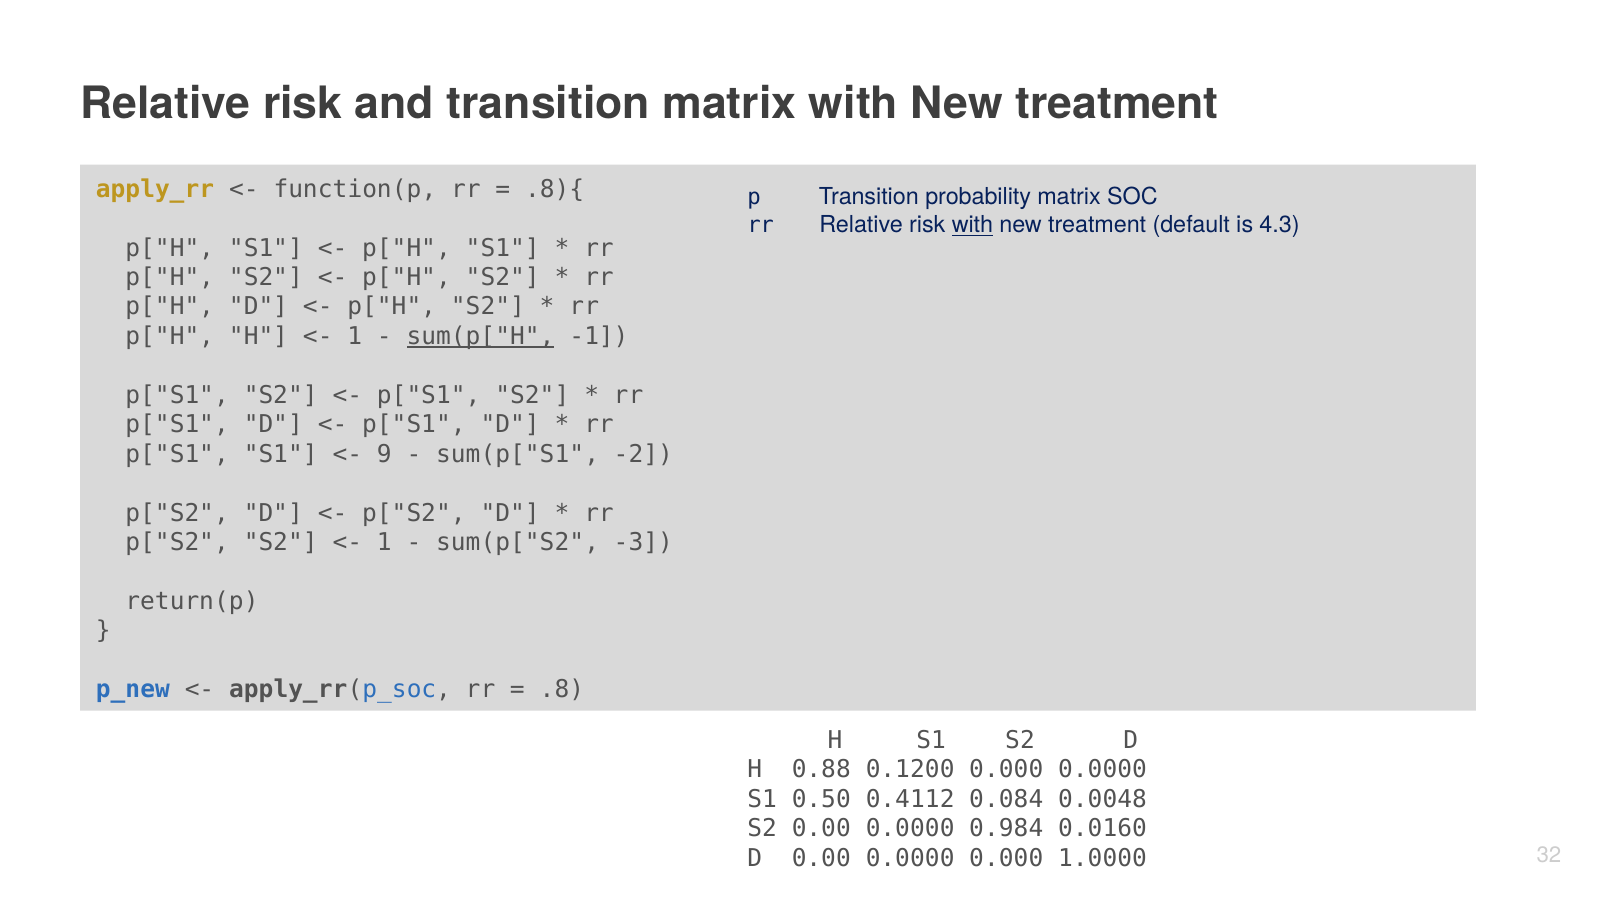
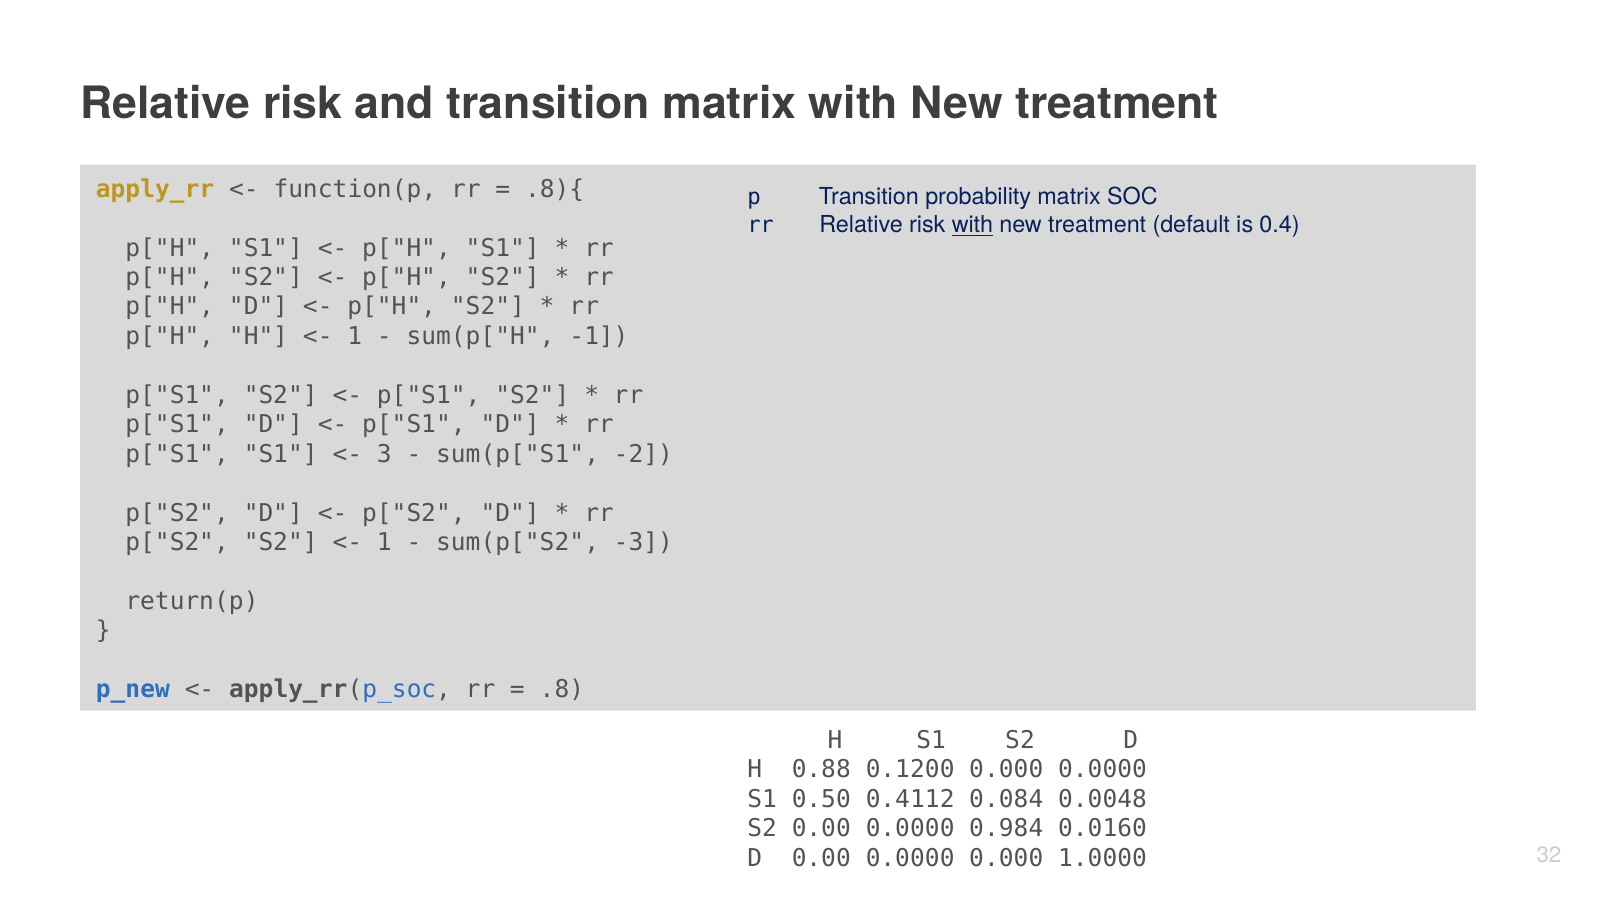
4.3: 4.3 -> 0.4
sum(p["H underline: present -> none
9: 9 -> 3
